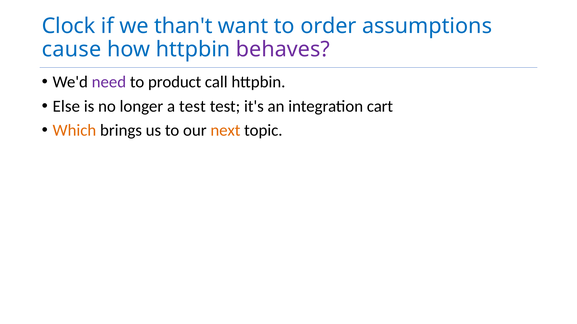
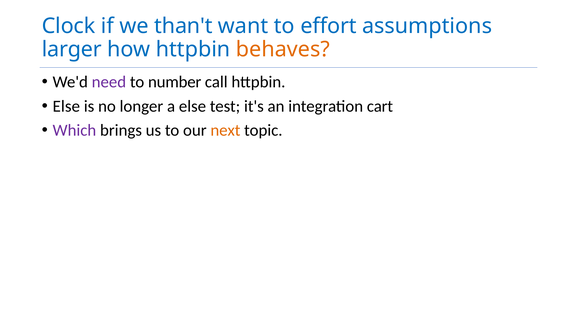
order: order -> effort
cause: cause -> larger
behaves colour: purple -> orange
product: product -> number
a test: test -> else
Which colour: orange -> purple
